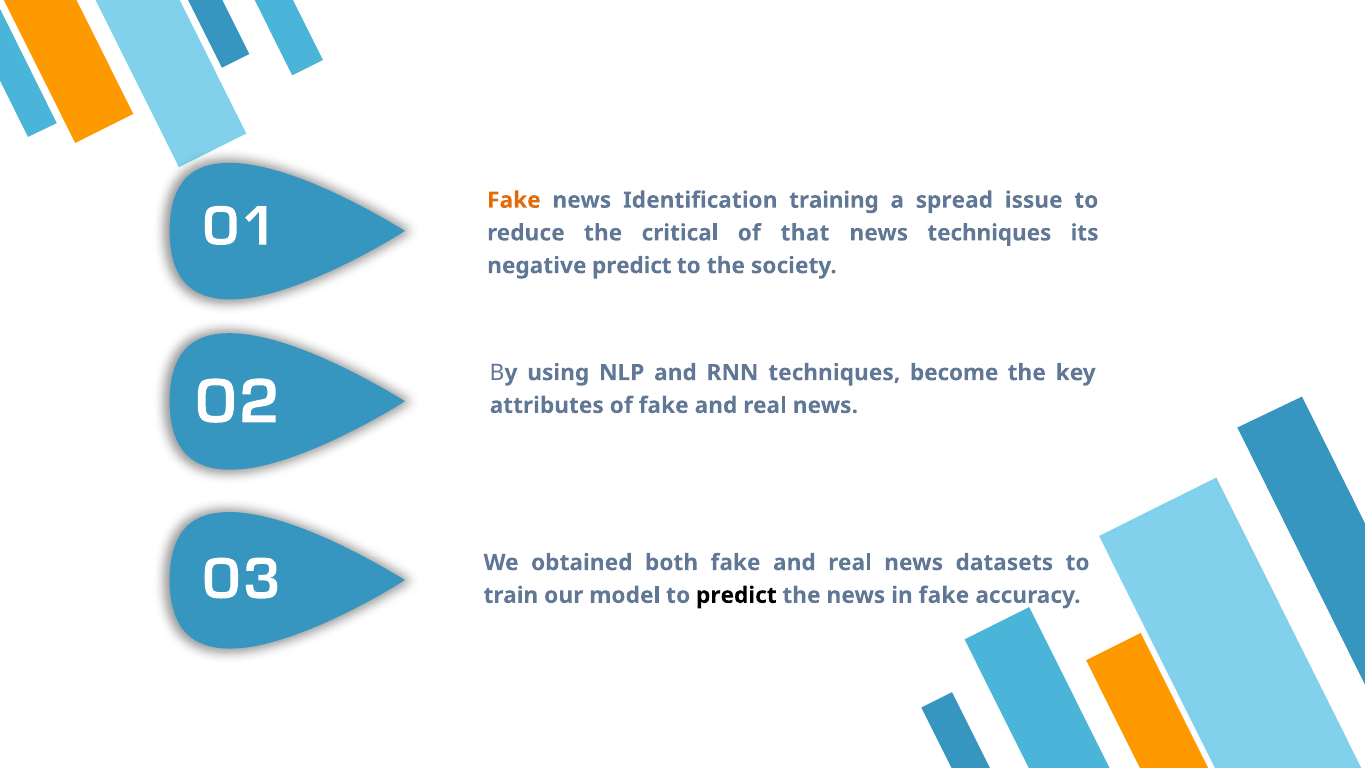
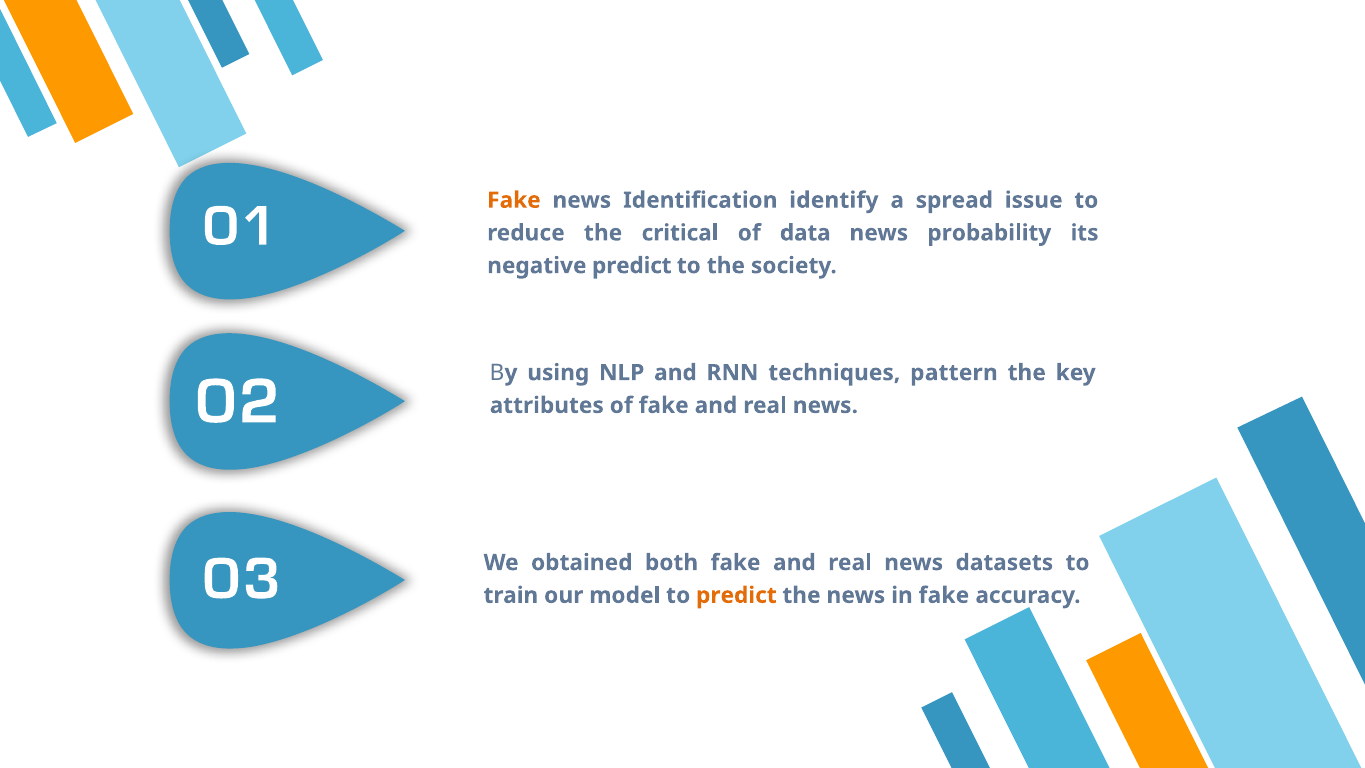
training: training -> identify
that: that -> data
news techniques: techniques -> probability
become: become -> pattern
predict at (736, 595) colour: black -> orange
